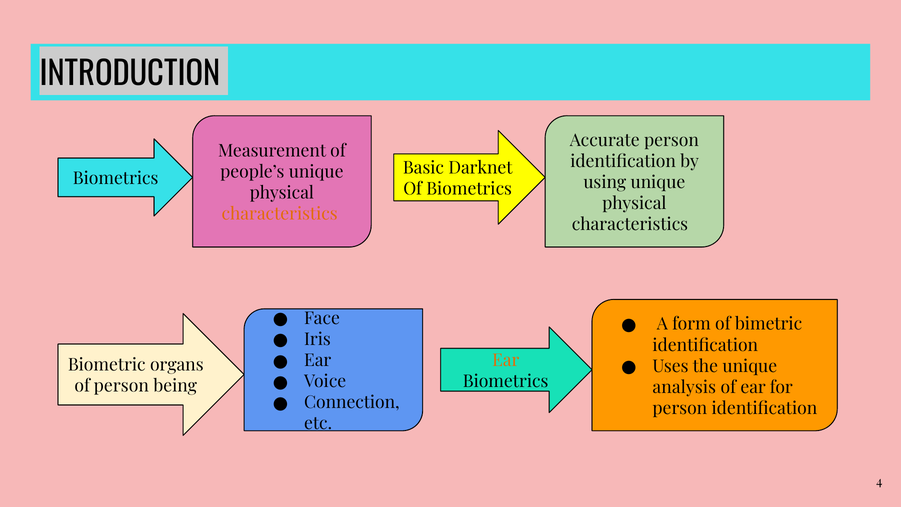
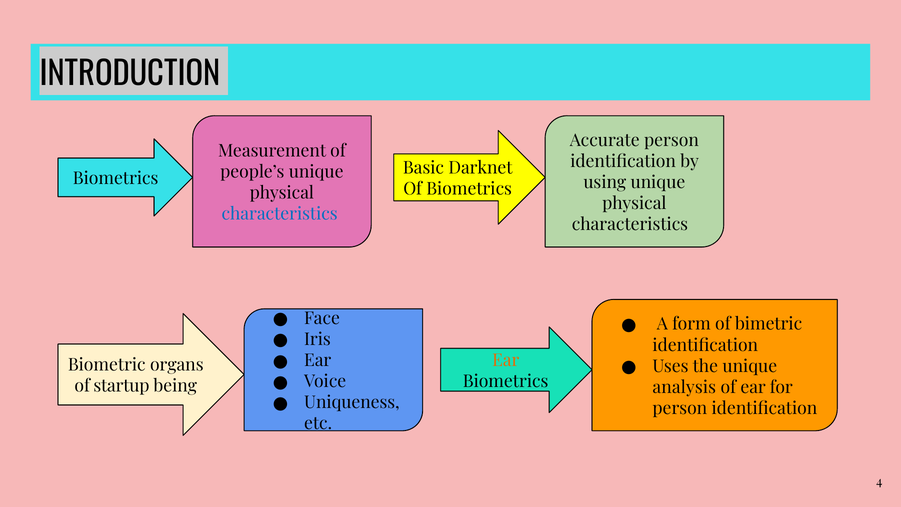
characteristics at (280, 214) colour: orange -> blue
of person: person -> startup
Connection: Connection -> Uniqueness
